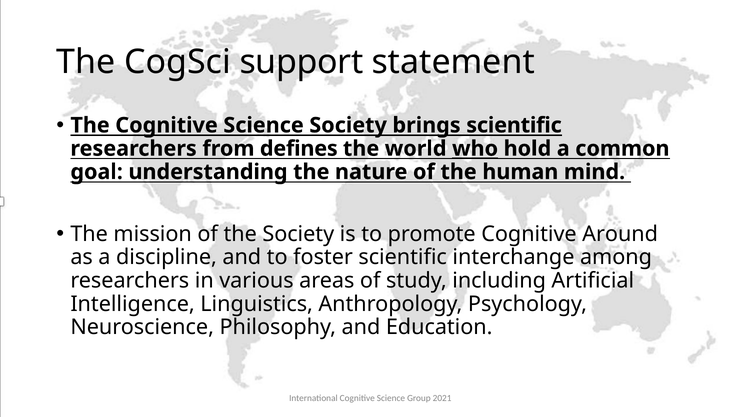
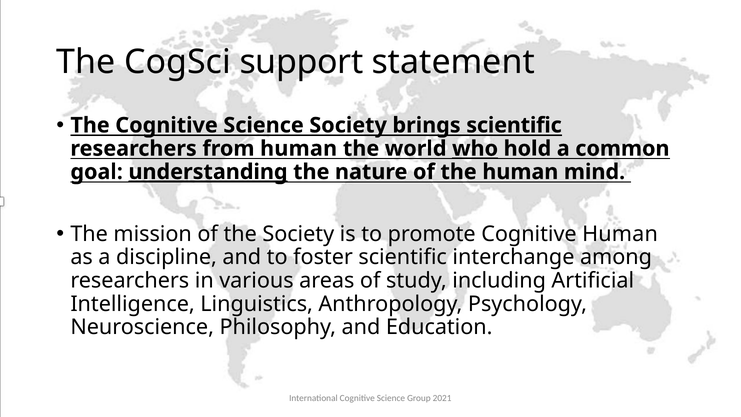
from defines: defines -> human
understanding underline: none -> present
Cognitive Around: Around -> Human
